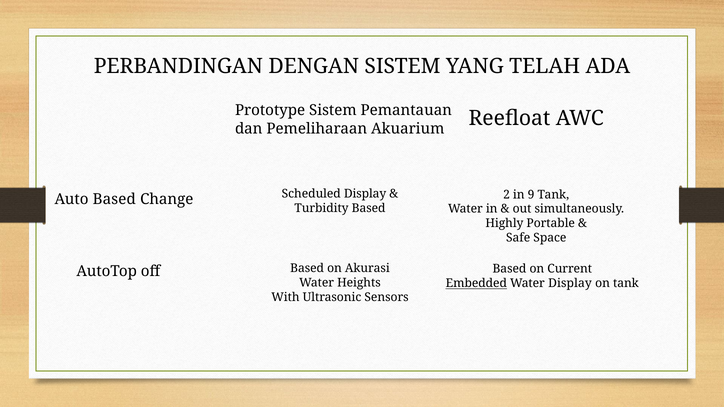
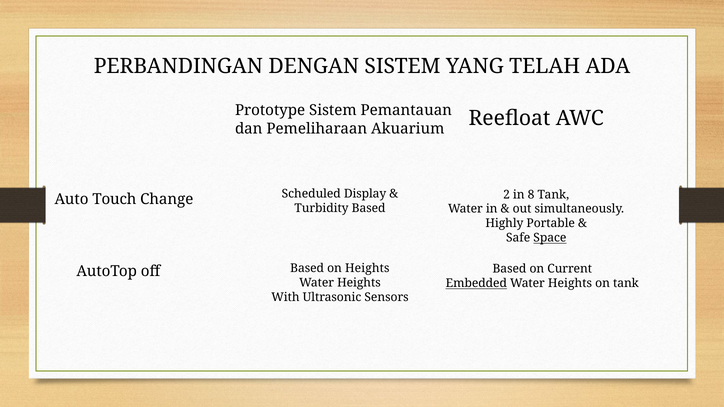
9: 9 -> 8
Auto Based: Based -> Touch
Space underline: none -> present
on Akurasi: Akurasi -> Heights
Display at (570, 284): Display -> Heights
